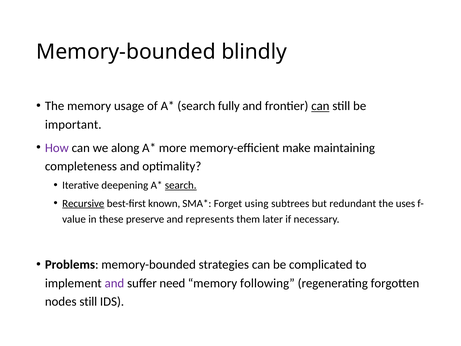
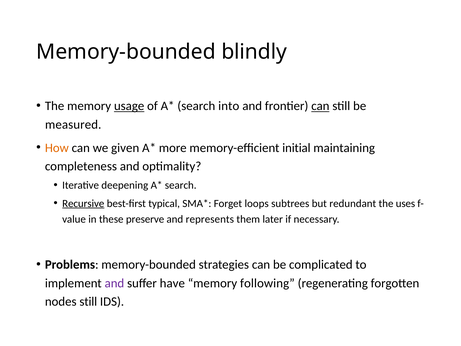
usage underline: none -> present
fully: fully -> into
important: important -> measured
How colour: purple -> orange
along: along -> given
make: make -> initial
search at (181, 185) underline: present -> none
known: known -> typical
using: using -> loops
need: need -> have
